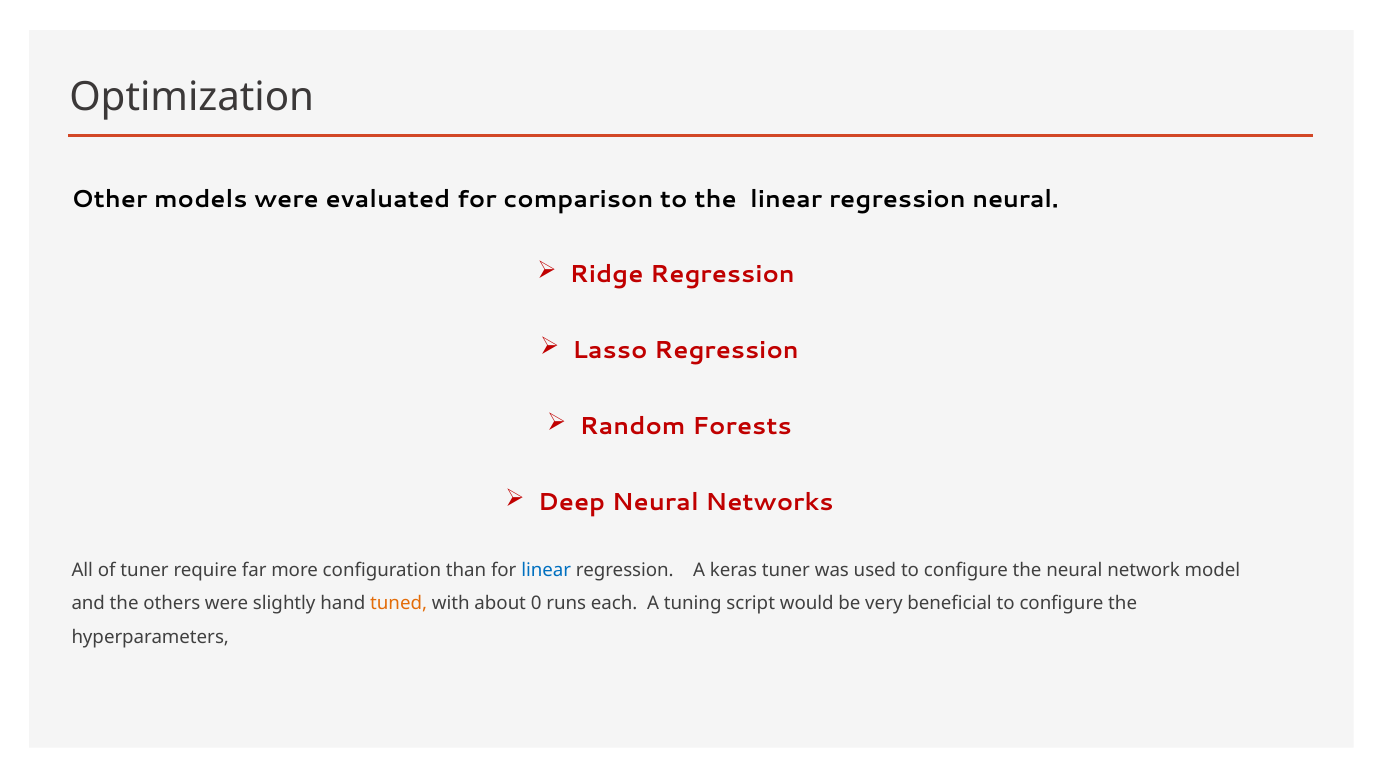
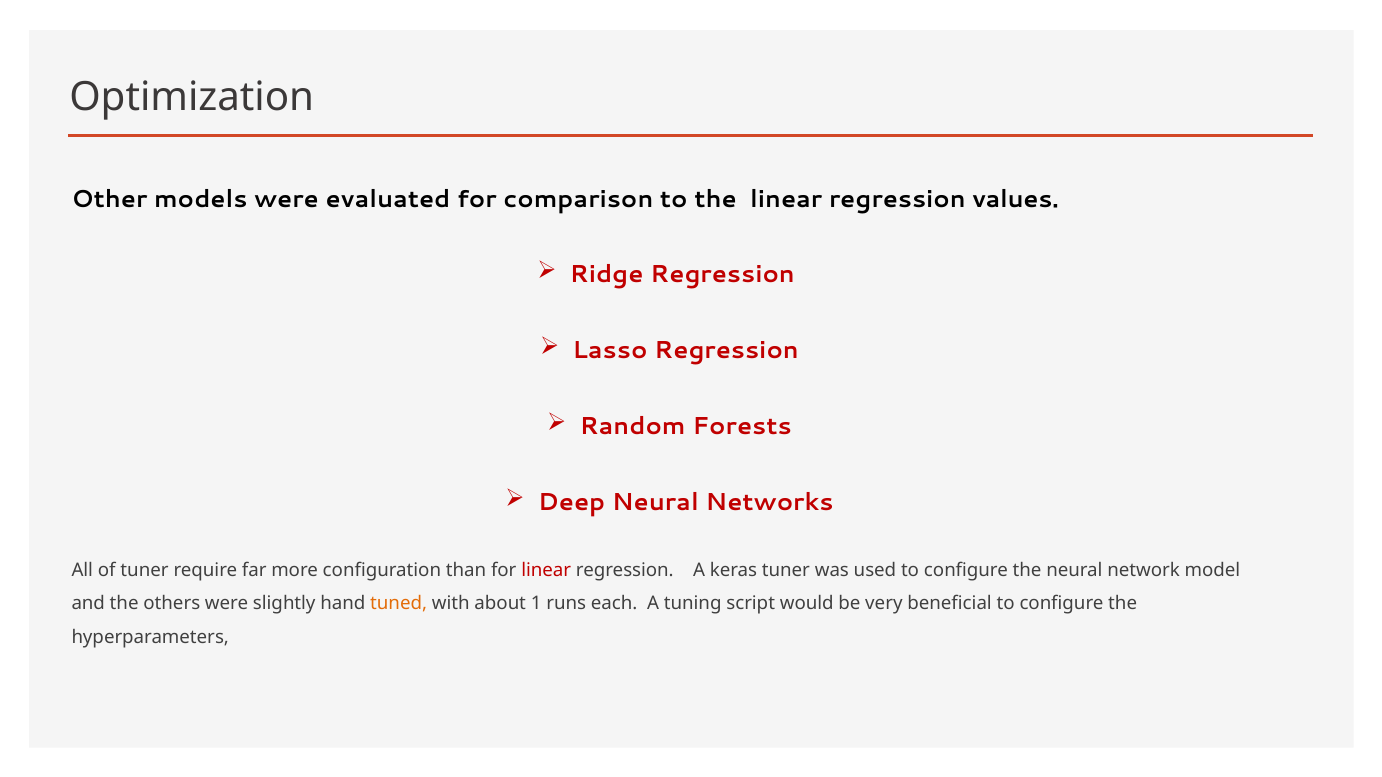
regression neural: neural -> values
linear at (546, 570) colour: blue -> red
0: 0 -> 1
